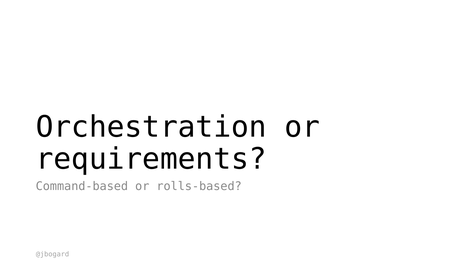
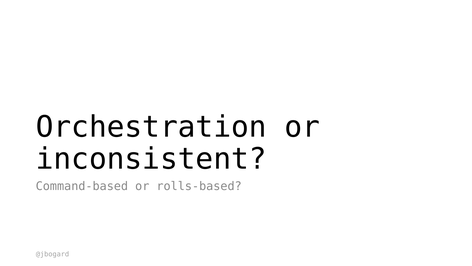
requirements: requirements -> inconsistent
